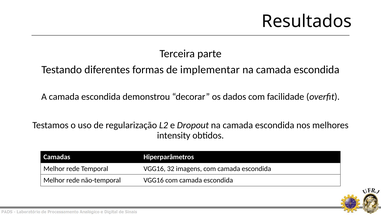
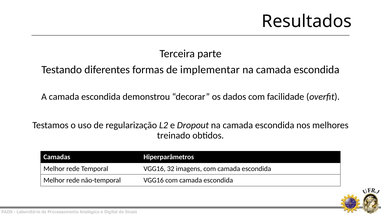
intensity: intensity -> treinado
